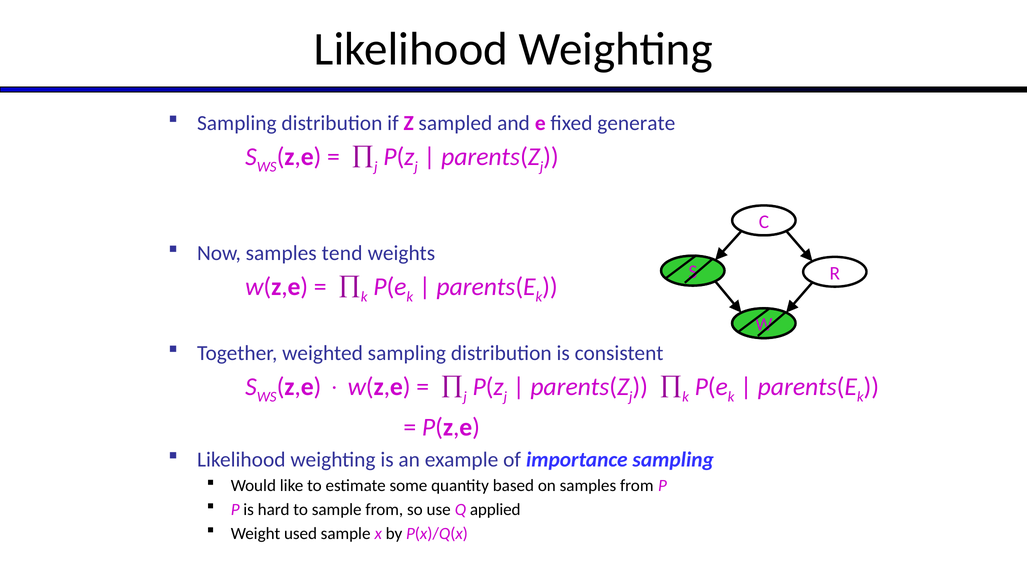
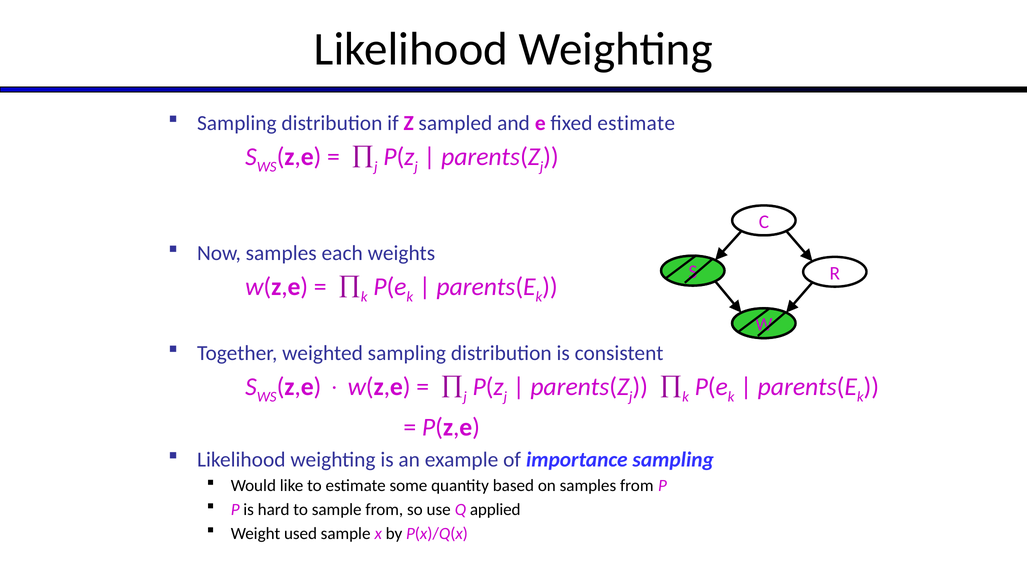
fixed generate: generate -> estimate
tend: tend -> each
